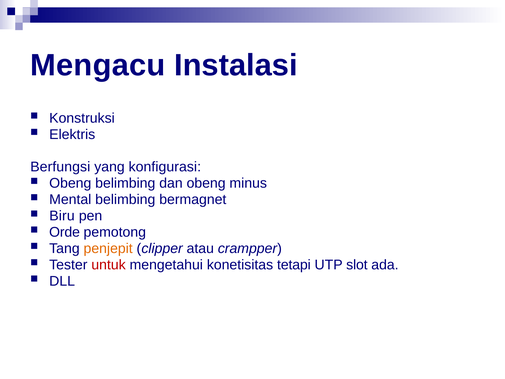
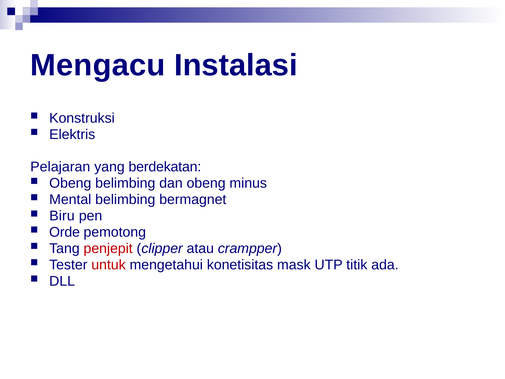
Berfungsi: Berfungsi -> Pelajaran
konfigurasi: konfigurasi -> berdekatan
penjepit colour: orange -> red
tetapi: tetapi -> mask
slot: slot -> titik
